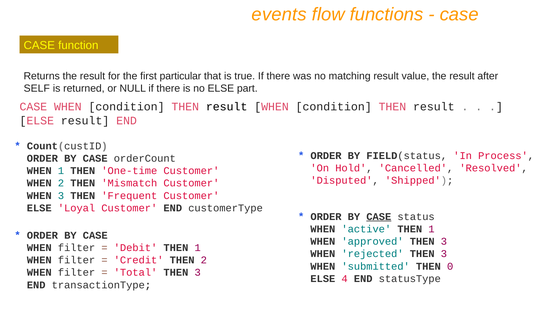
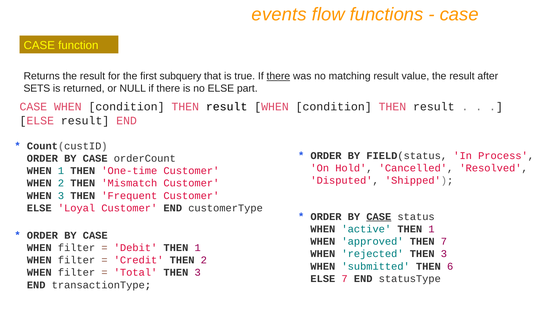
particular: particular -> subquery
there at (278, 76) underline: none -> present
SELF: SELF -> SETS
approved THEN 3: 3 -> 7
0: 0 -> 6
ELSE 4: 4 -> 7
